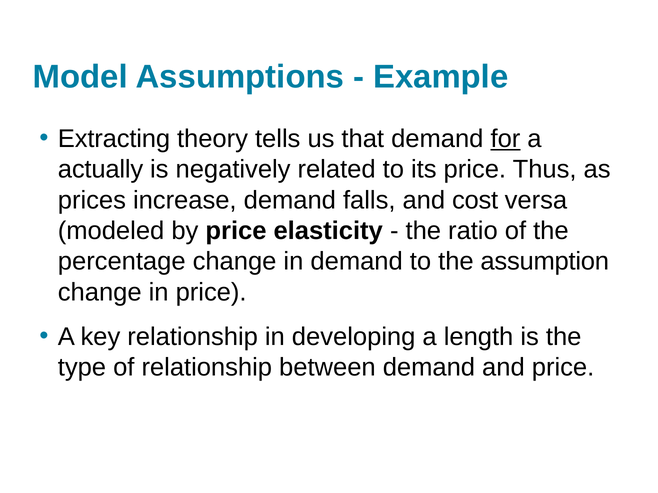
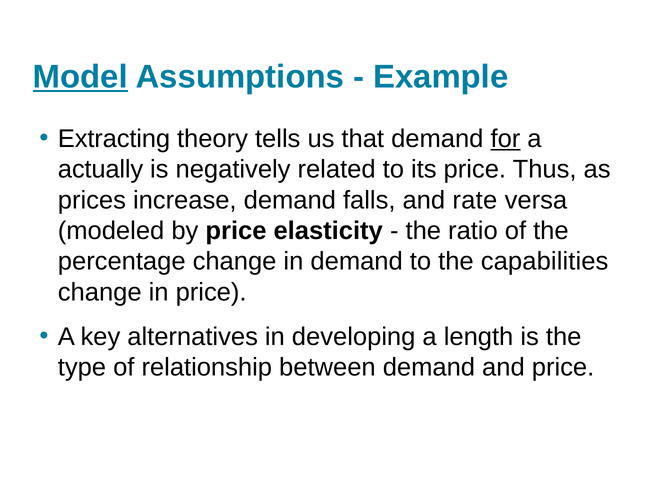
Model underline: none -> present
cost: cost -> rate
assumption: assumption -> capabilities
key relationship: relationship -> alternatives
